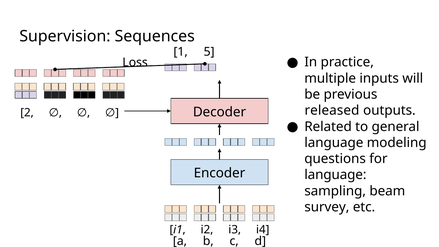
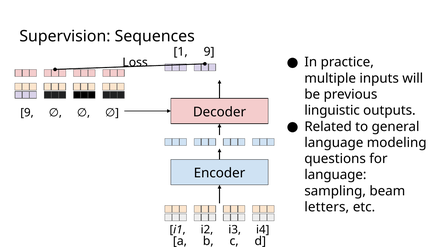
1 5: 5 -> 9
released: released -> linguistic
2 at (27, 113): 2 -> 9
survey: survey -> letters
